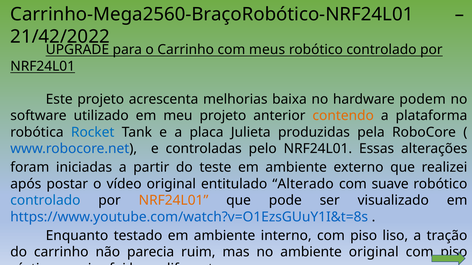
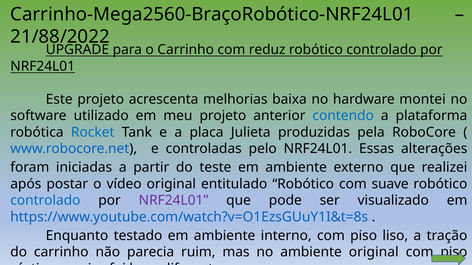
21/42/2022: 21/42/2022 -> 21/88/2022
meus: meus -> reduz
podem: podem -> montei
contendo colour: orange -> blue
entitulado Alterado: Alterado -> Robótico
NRF24L01 at (174, 201) colour: orange -> purple
